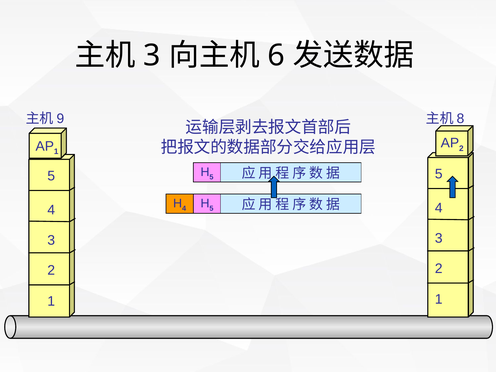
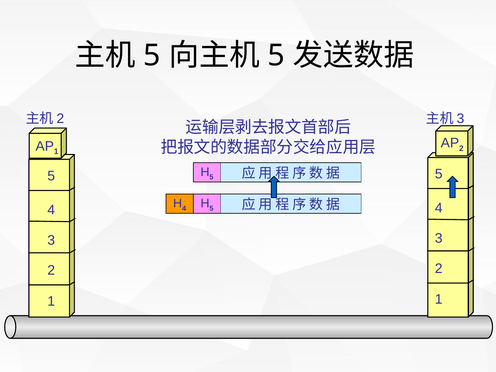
3 at (152, 56): 3 -> 5
6 at (276, 56): 6 -> 5
9 at (60, 119): 9 -> 2
8 at (460, 119): 8 -> 3
